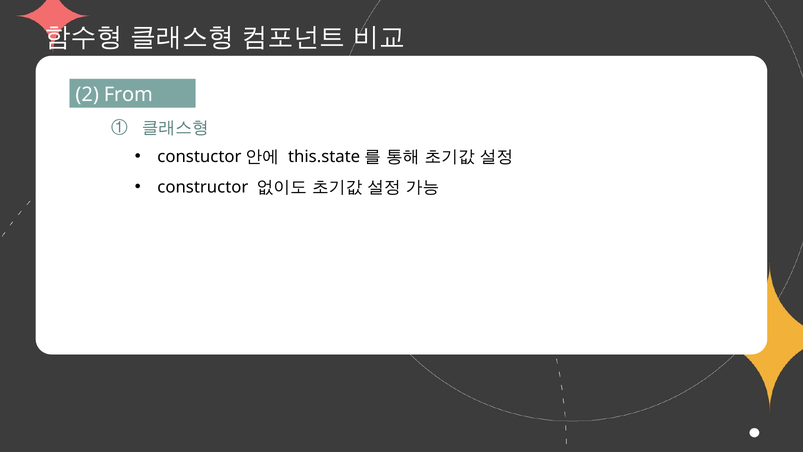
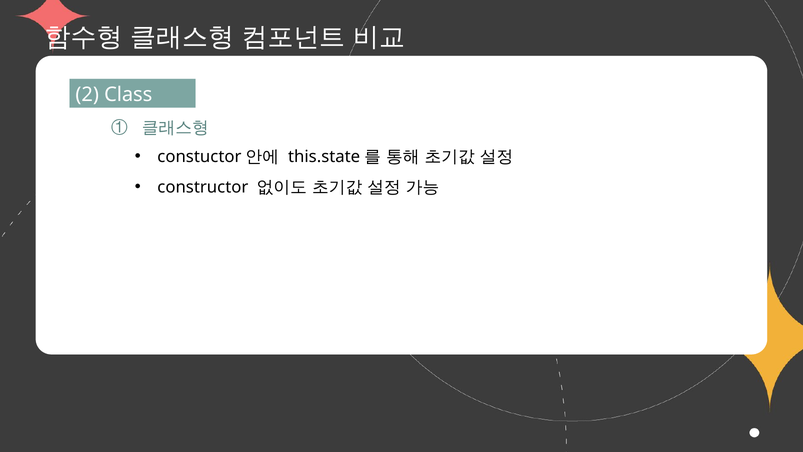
From: From -> Class
